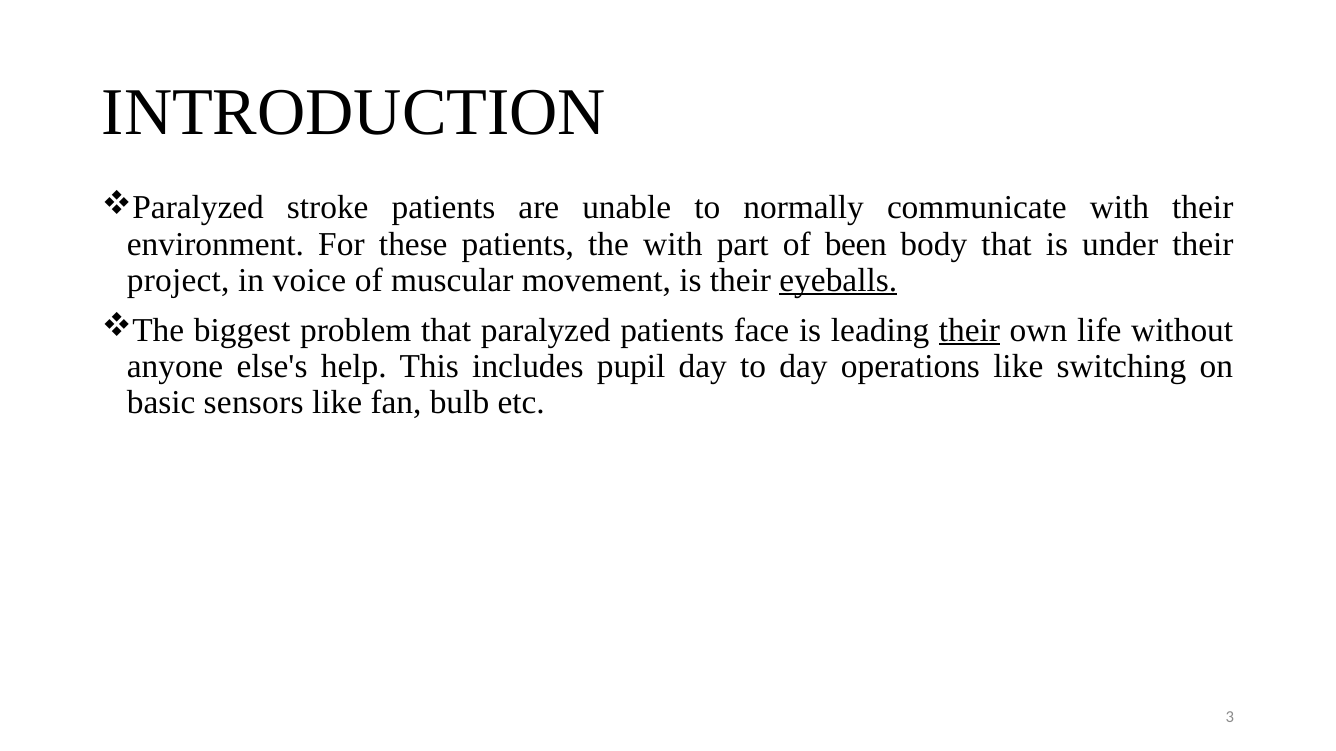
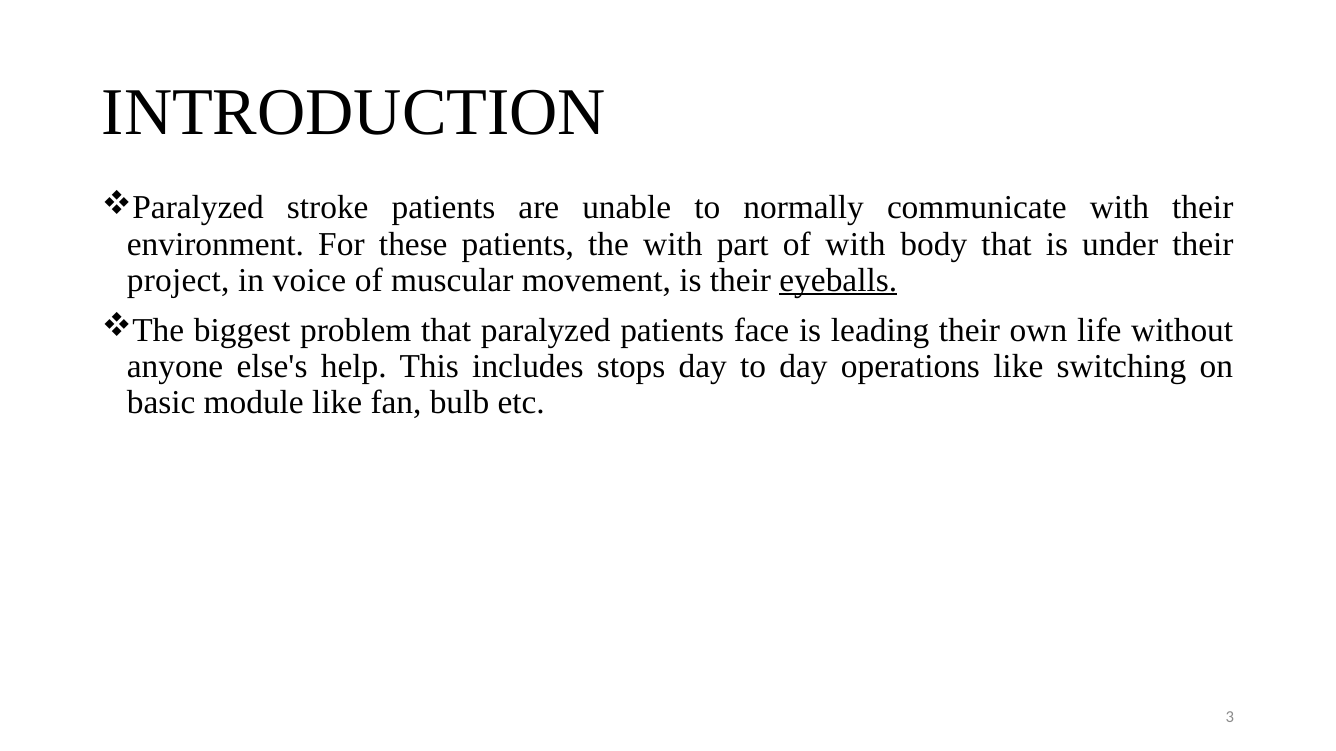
of been: been -> with
their at (969, 330) underline: present -> none
pupil: pupil -> stops
sensors: sensors -> module
